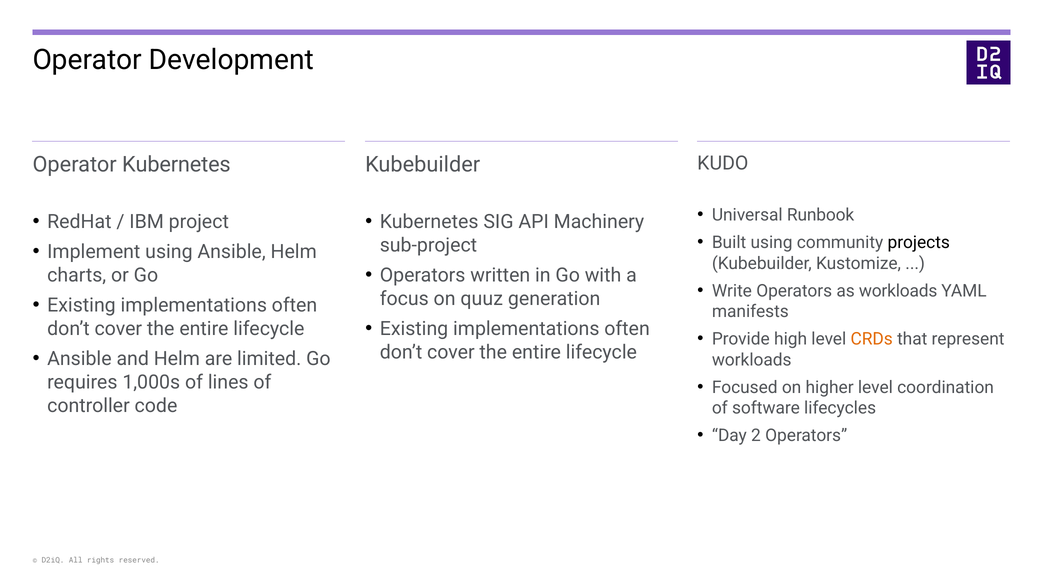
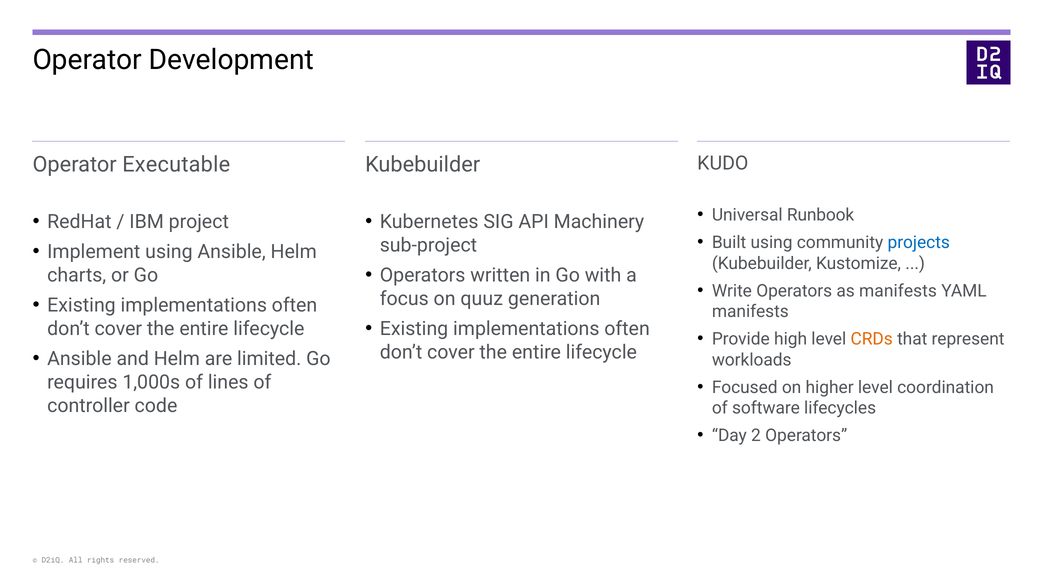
Operator Kubernetes: Kubernetes -> Executable
projects colour: black -> blue
as workloads: workloads -> manifests
